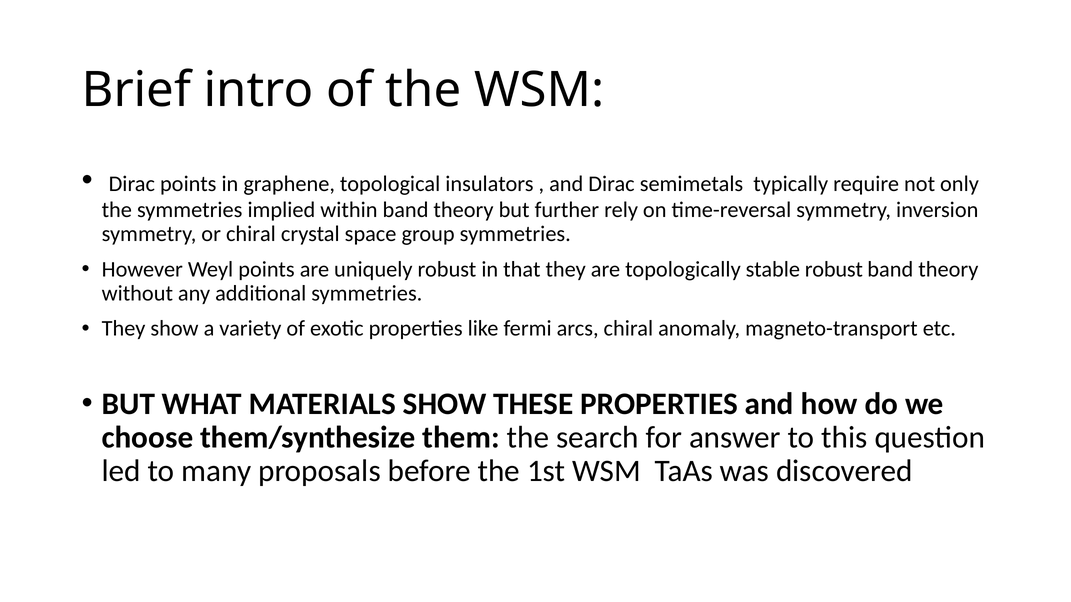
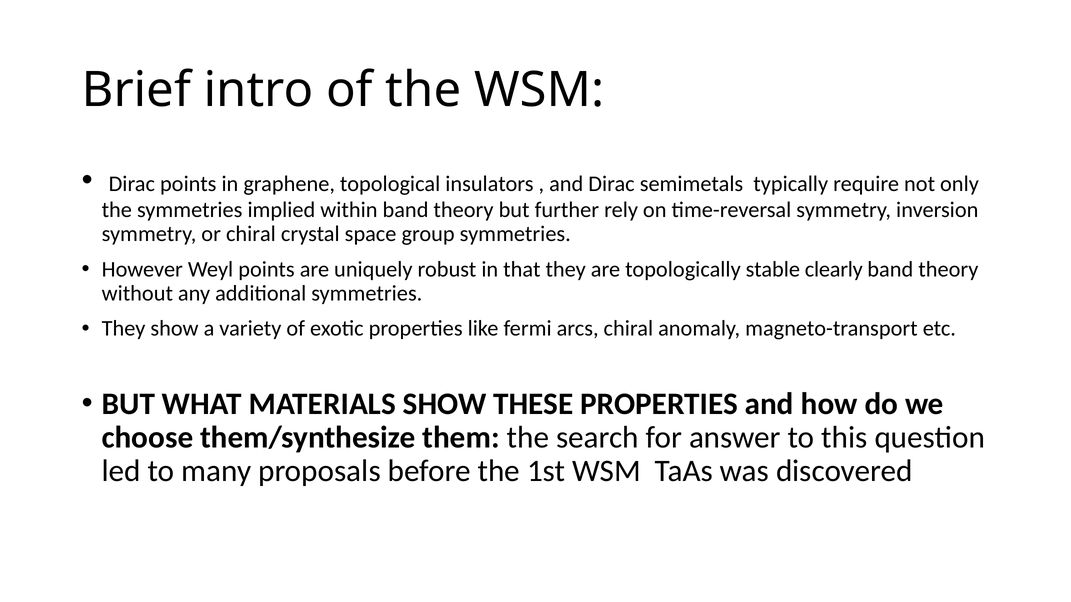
stable robust: robust -> clearly
